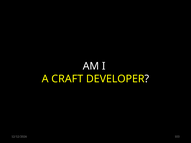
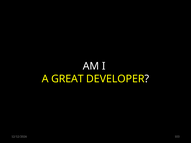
CRAFT: CRAFT -> GREAT
